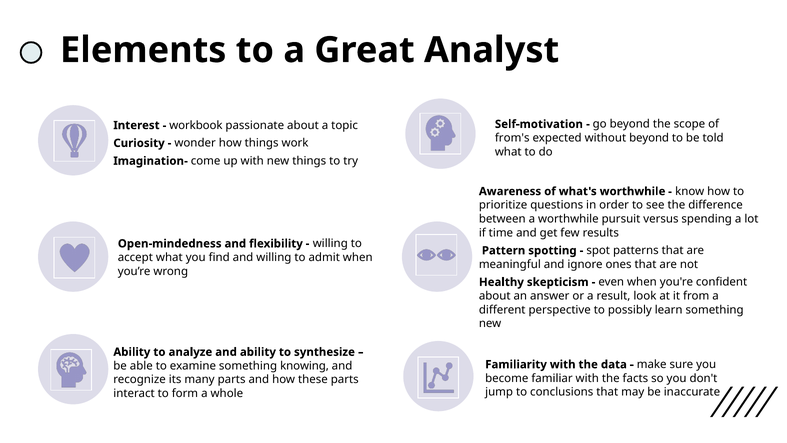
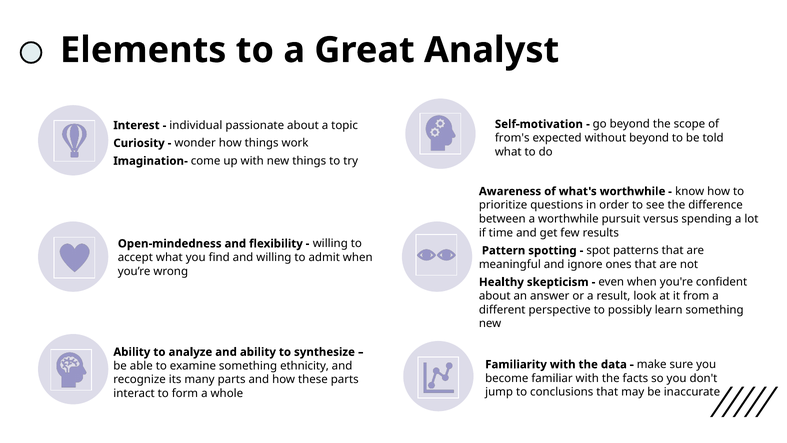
workbook: workbook -> individual
knowing: knowing -> ethnicity
